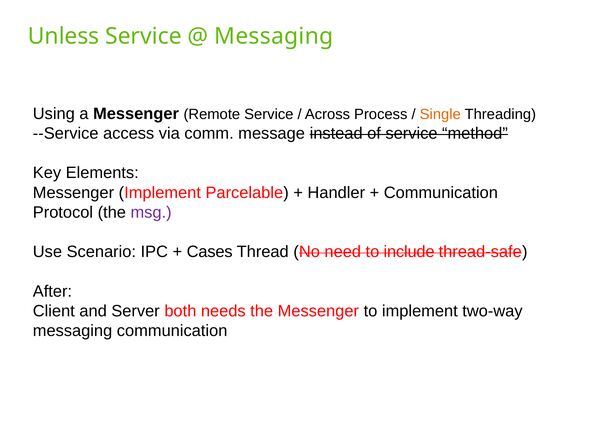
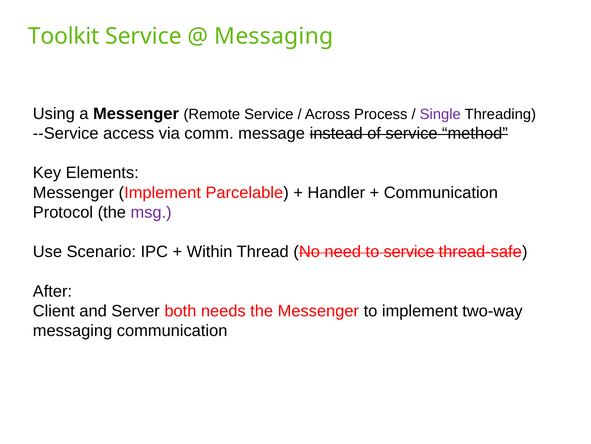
Unless: Unless -> Toolkit
Single colour: orange -> purple
Cases: Cases -> Within
to include: include -> service
